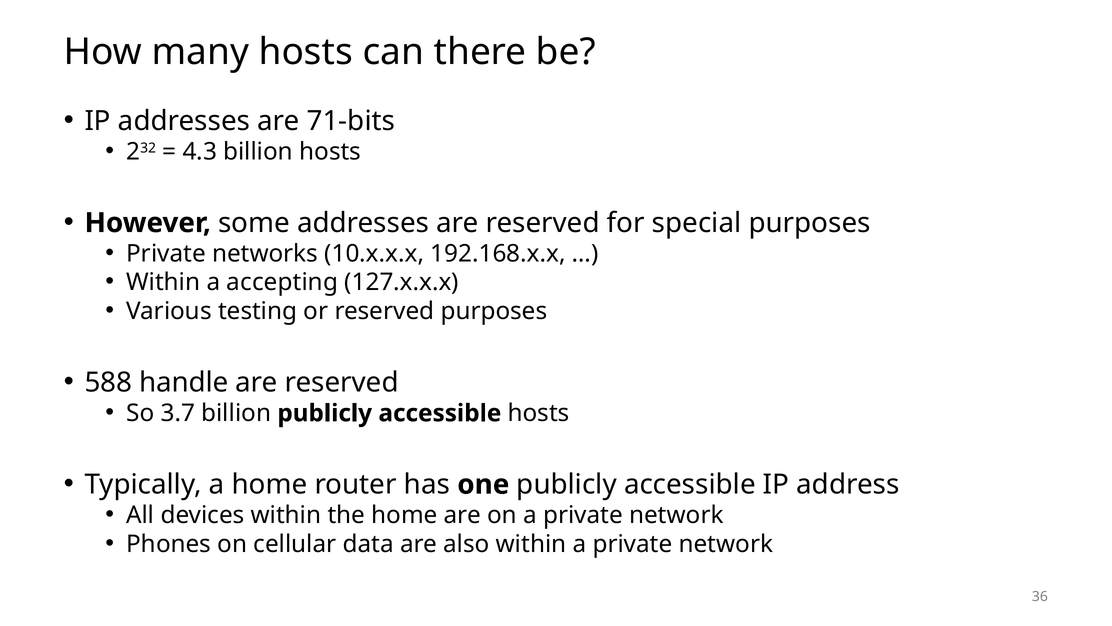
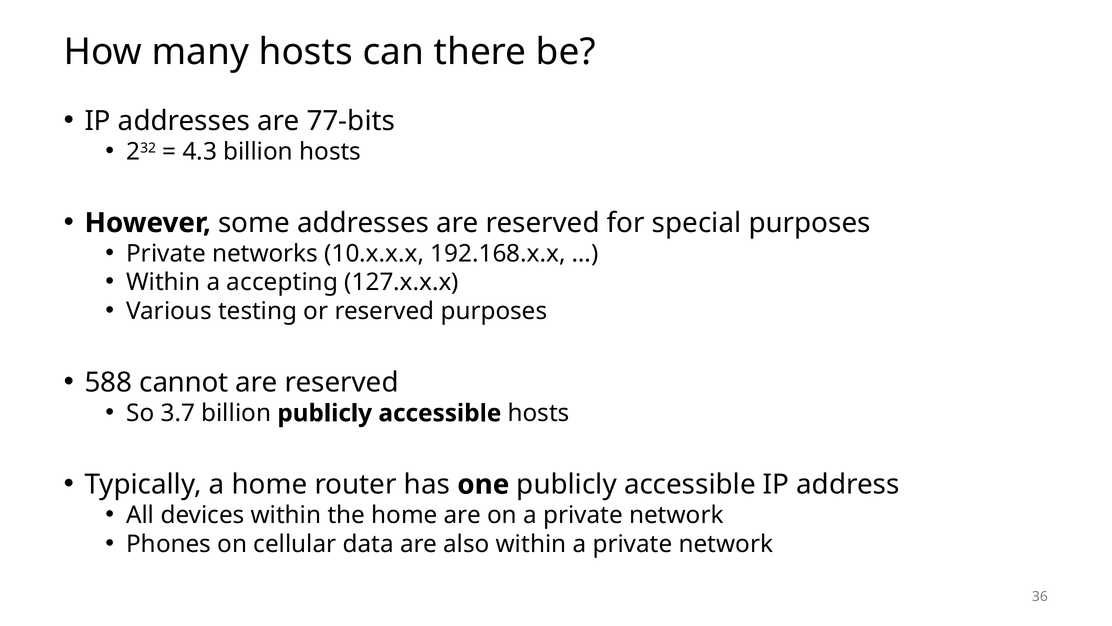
71-bits: 71-bits -> 77-bits
handle: handle -> cannot
